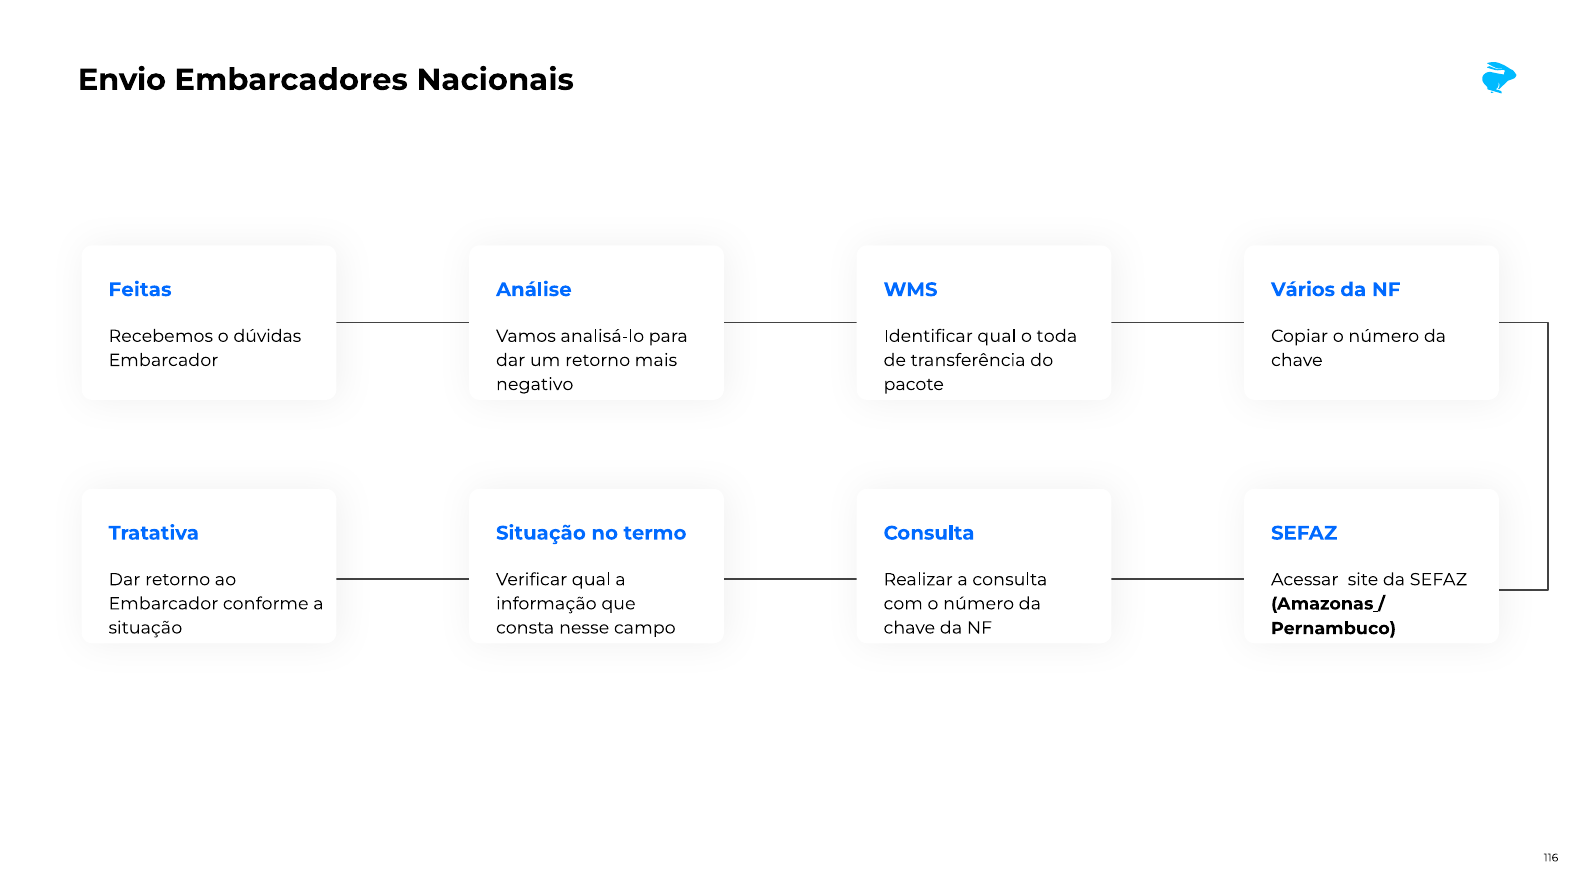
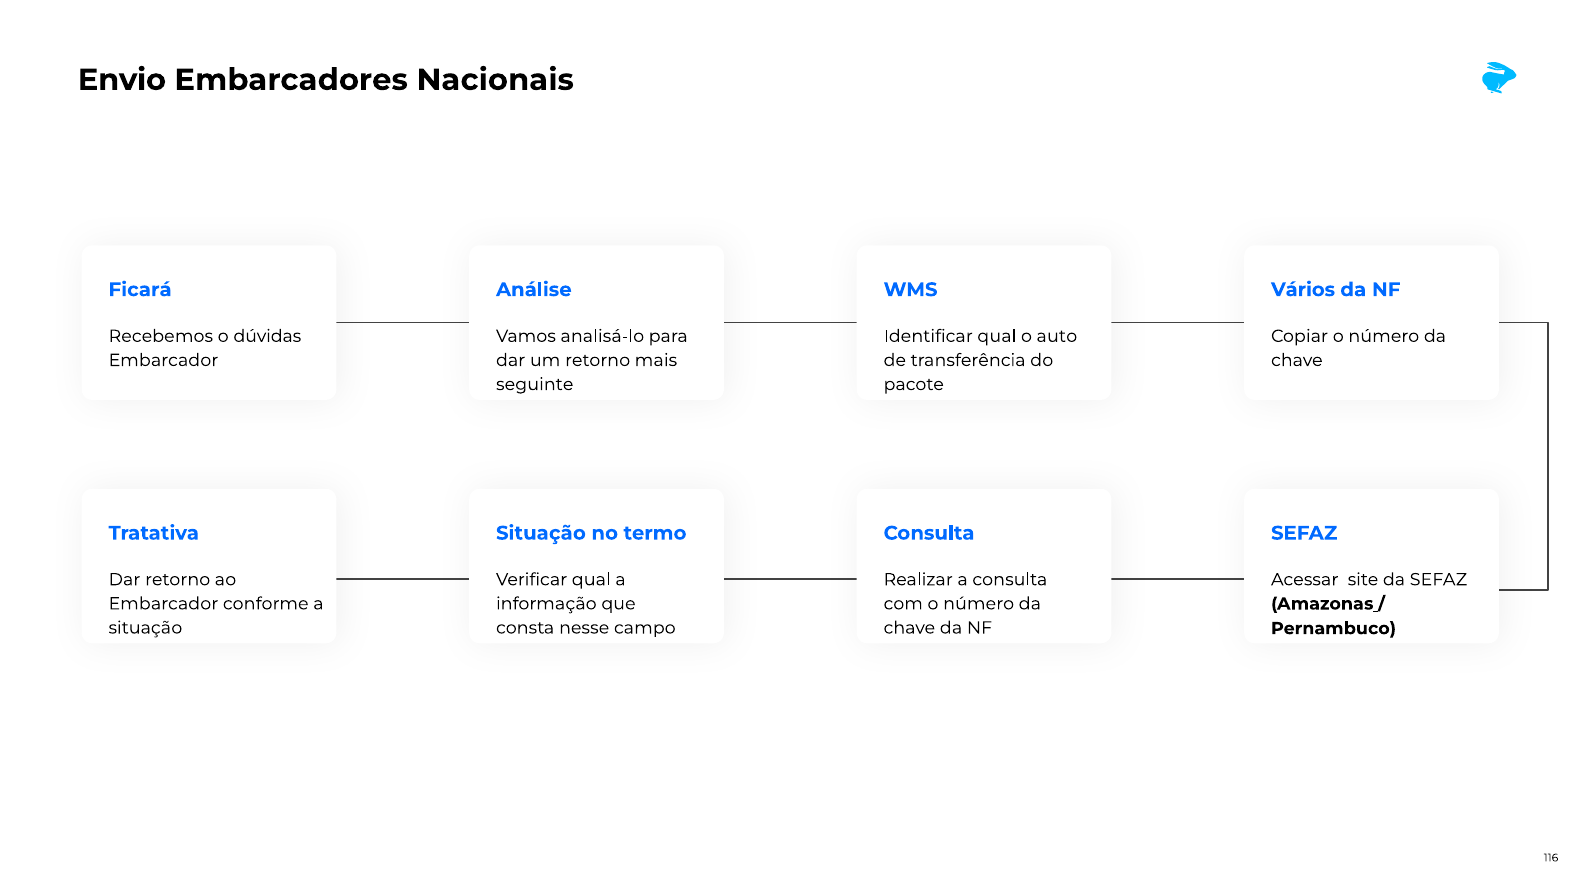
Feitas: Feitas -> Ficará
toda: toda -> auto
negativo: negativo -> seguinte
